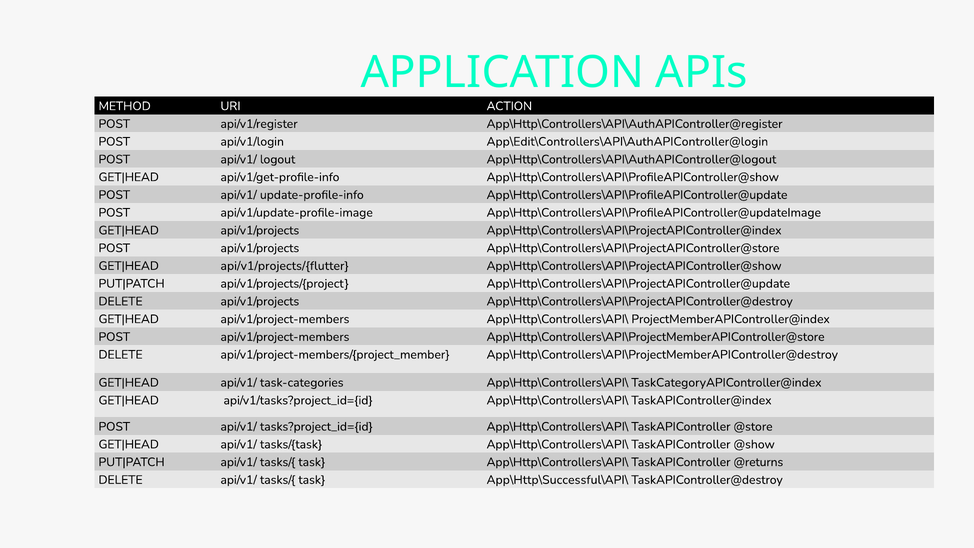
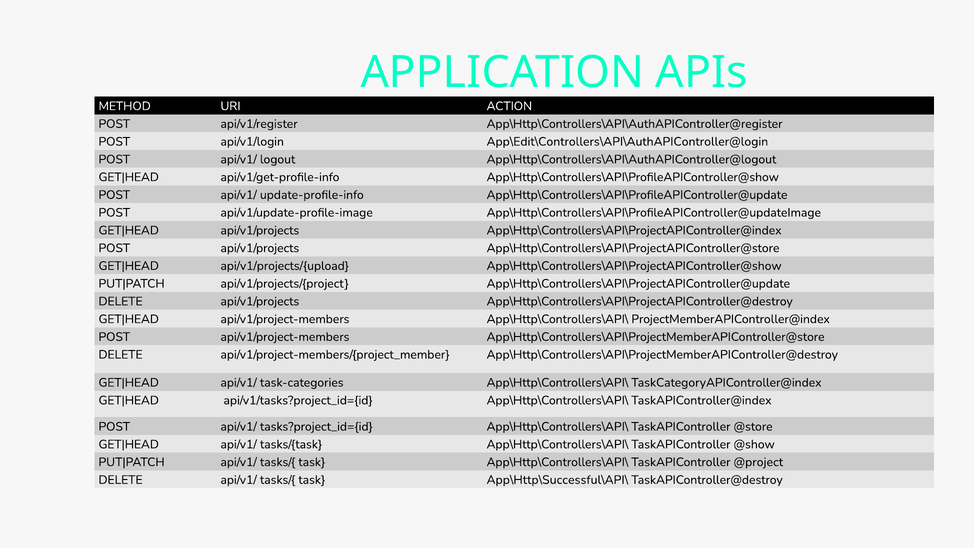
api/v1/projects/{flutter: api/v1/projects/{flutter -> api/v1/projects/{upload
@returns: @returns -> @project
